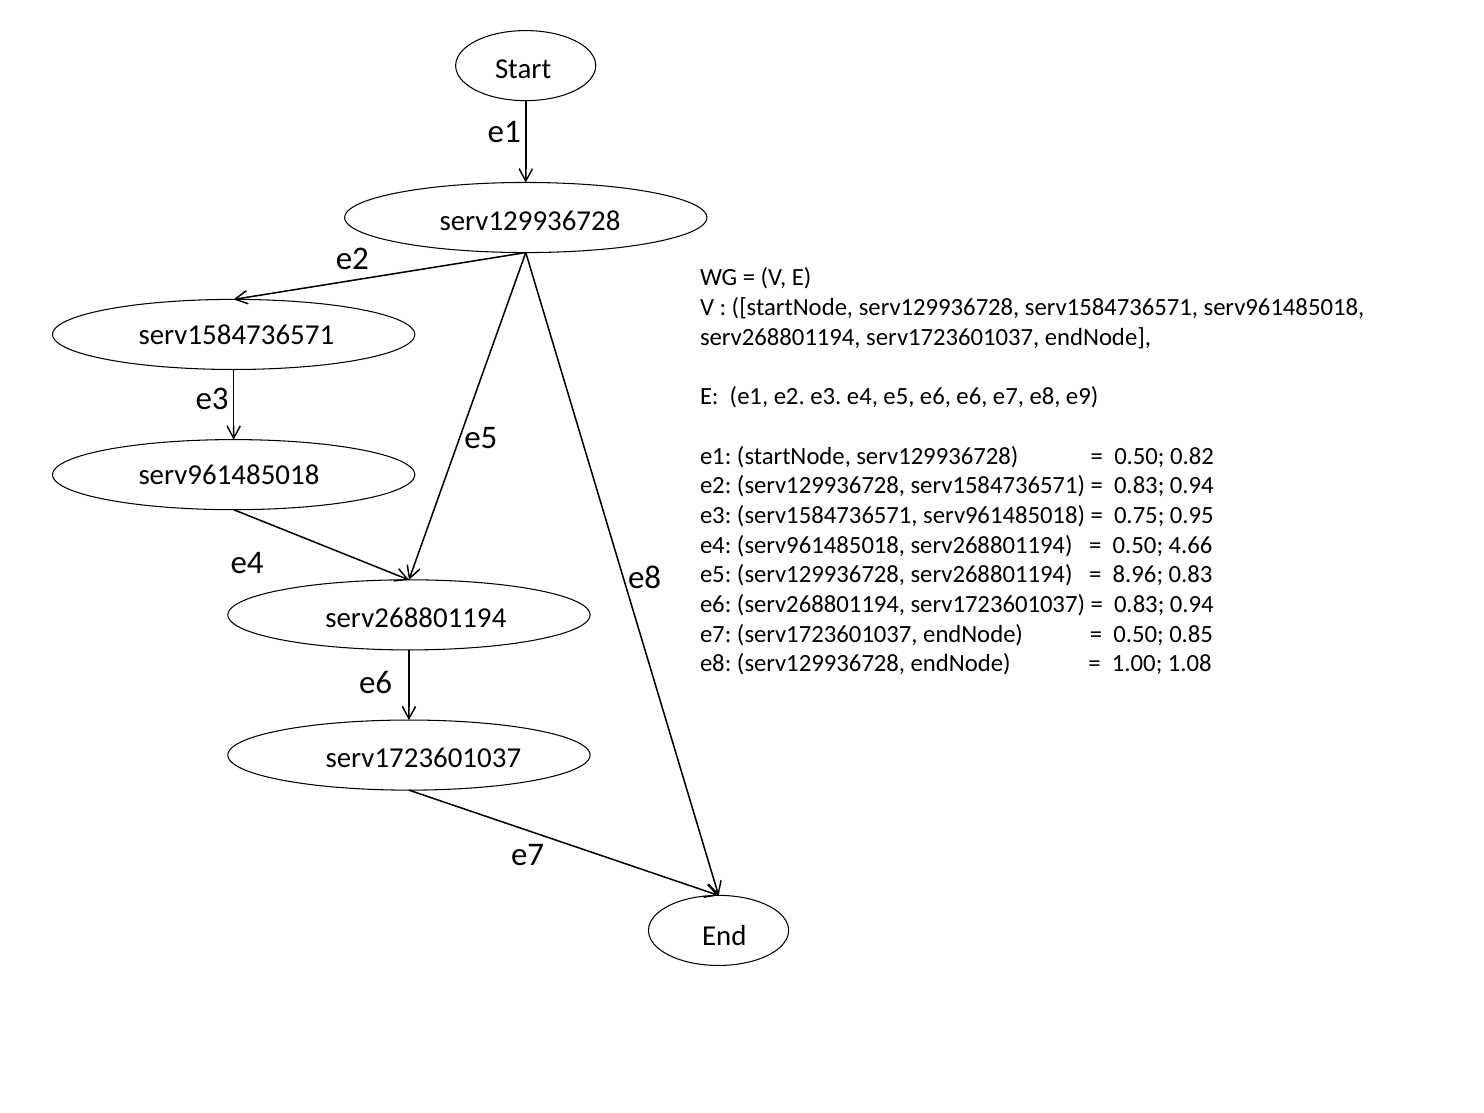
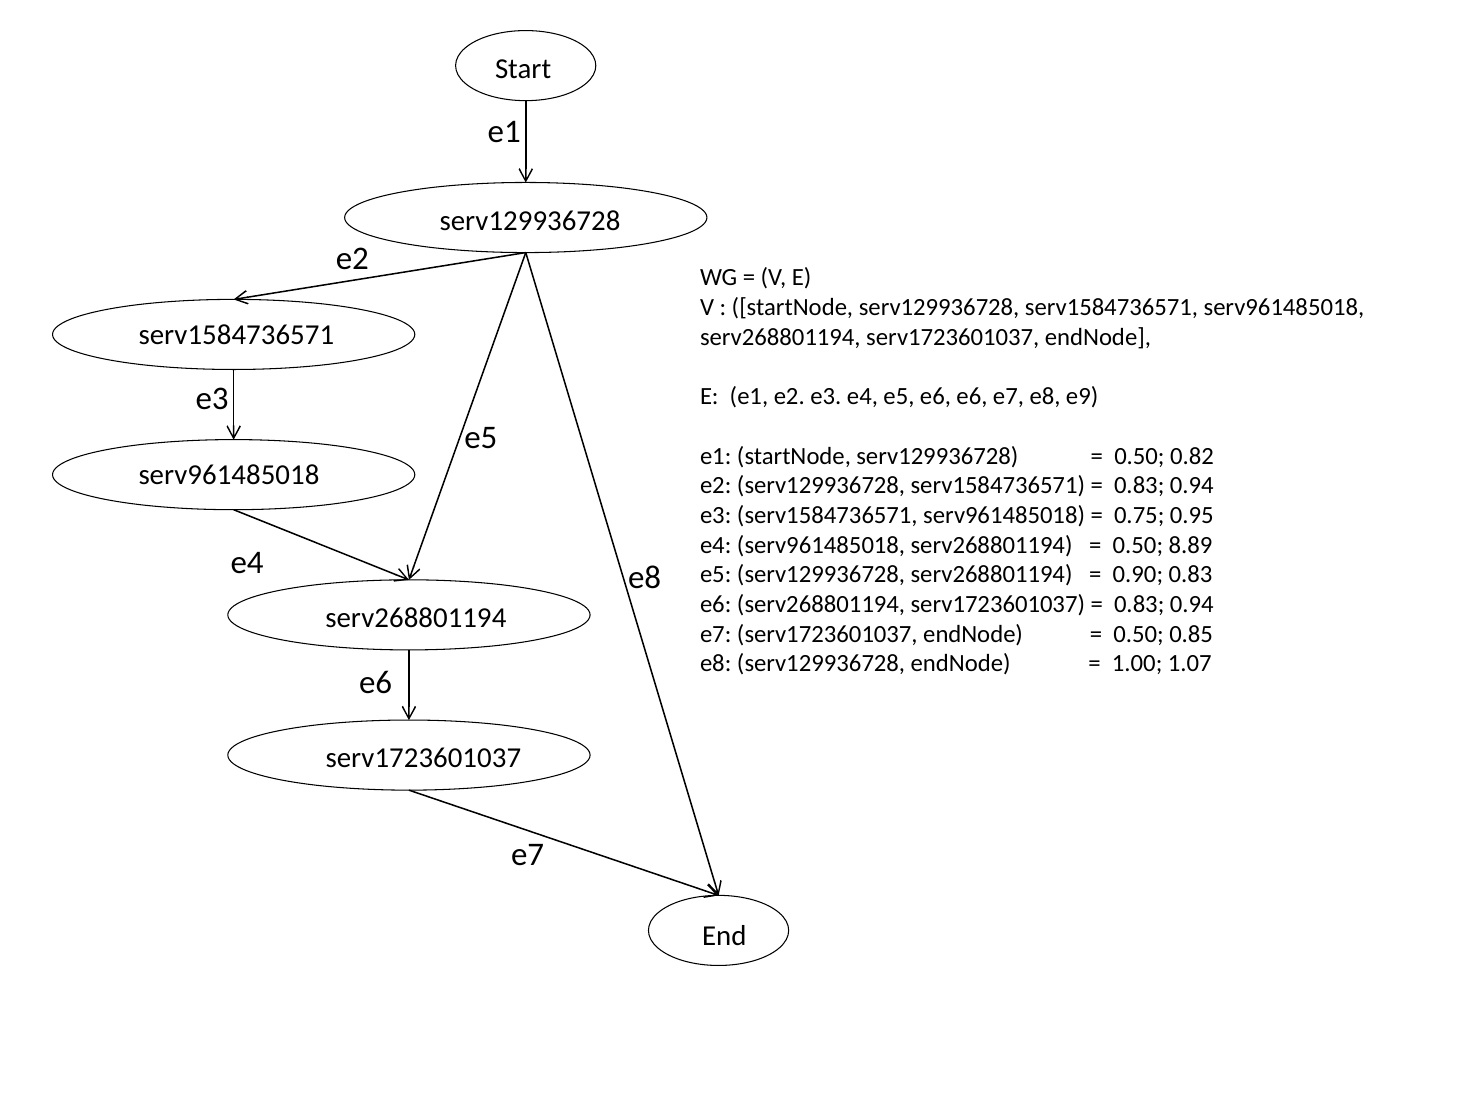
4.66: 4.66 -> 8.89
8.96: 8.96 -> 0.90
1.08: 1.08 -> 1.07
